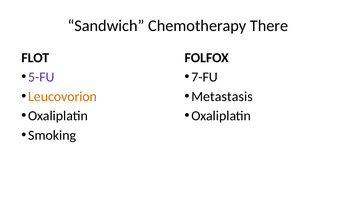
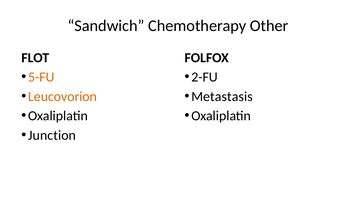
There: There -> Other
5-FU colour: purple -> orange
7-FU: 7-FU -> 2-FU
Smoking: Smoking -> Junction
